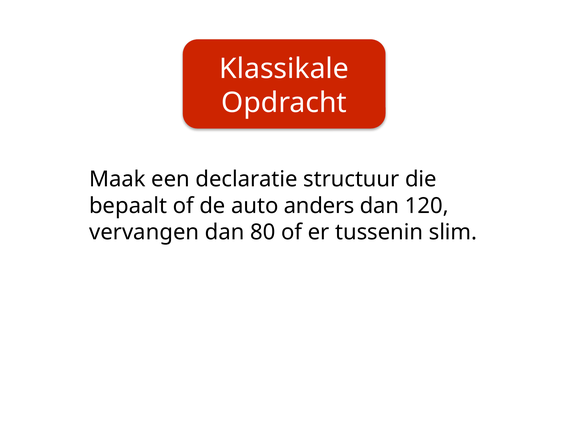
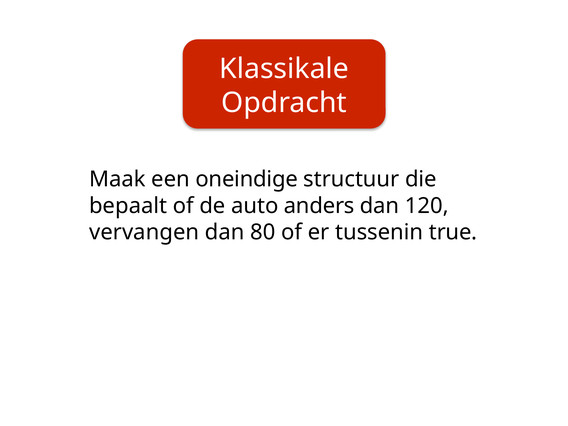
declaratie: declaratie -> oneindige
slim: slim -> true
